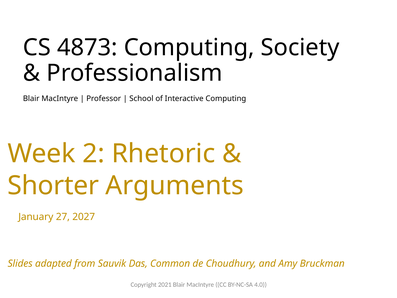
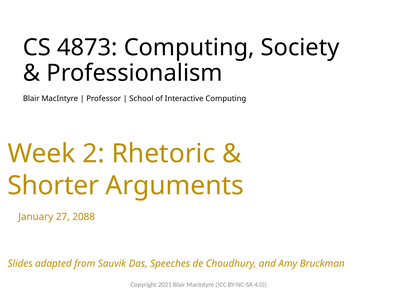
2027: 2027 -> 2088
Common: Common -> Speeches
